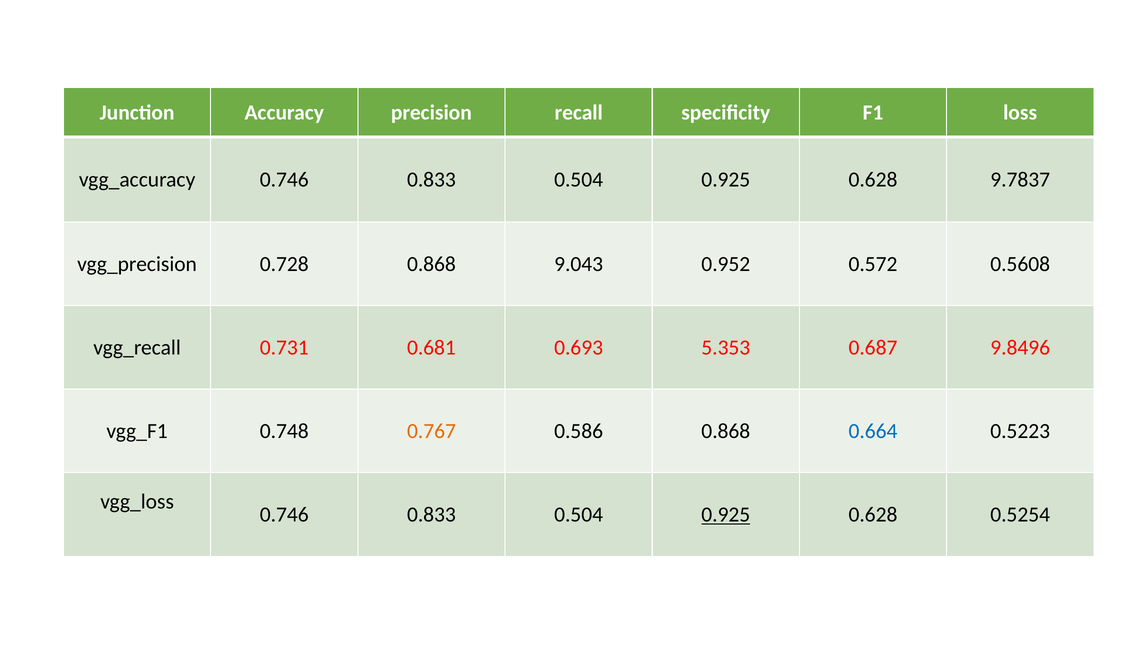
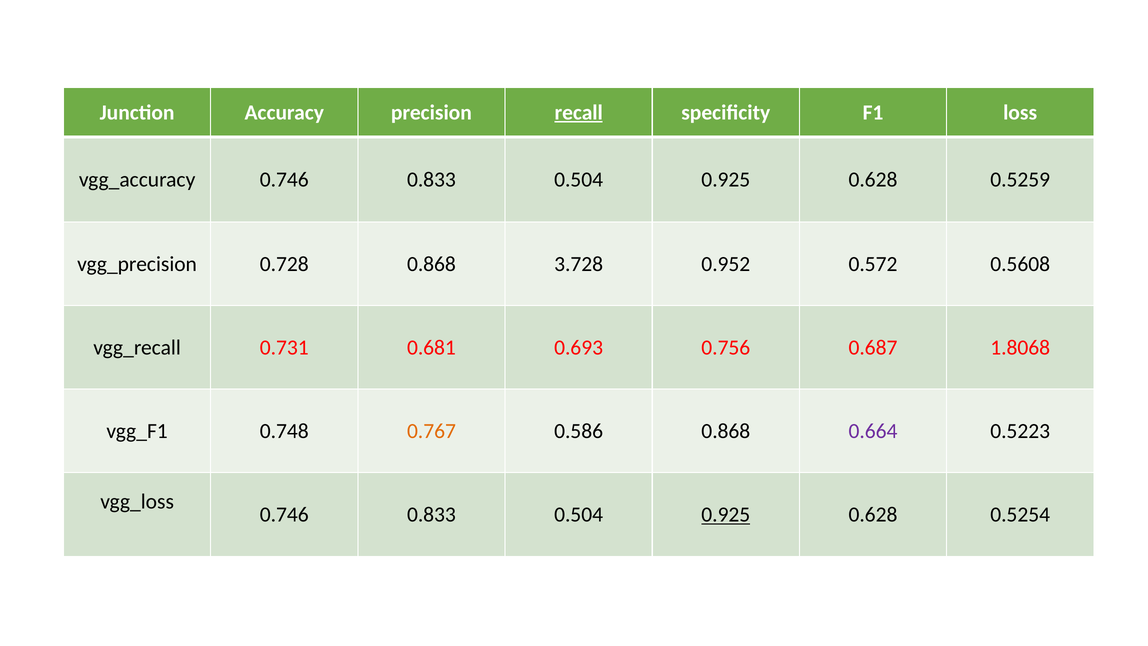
recall underline: none -> present
9.7837: 9.7837 -> 0.5259
9.043: 9.043 -> 3.728
5.353: 5.353 -> 0.756
9.8496: 9.8496 -> 1.8068
0.664 colour: blue -> purple
